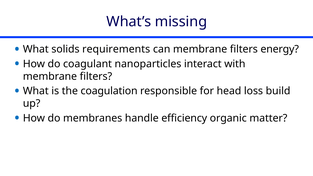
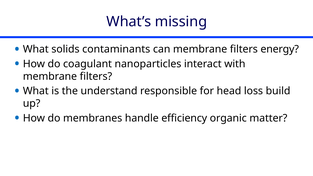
requirements: requirements -> contaminants
coagulation: coagulation -> understand
